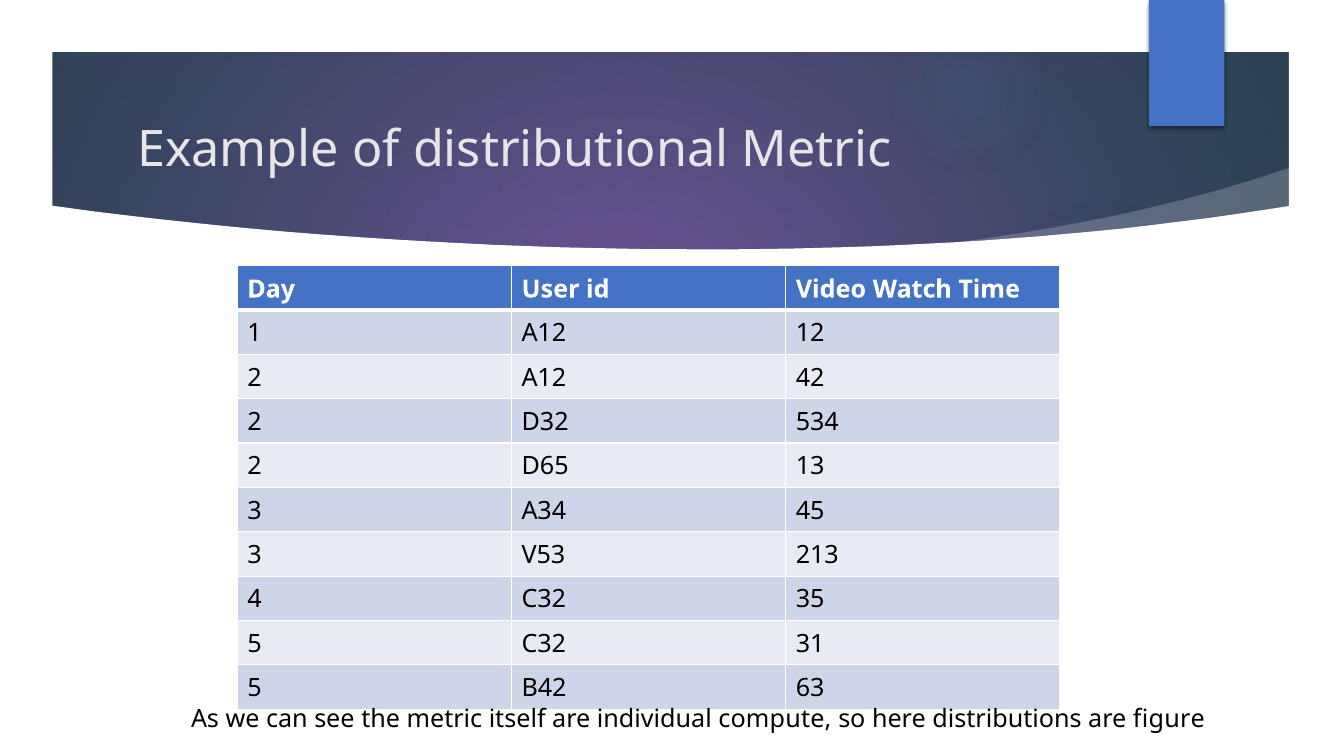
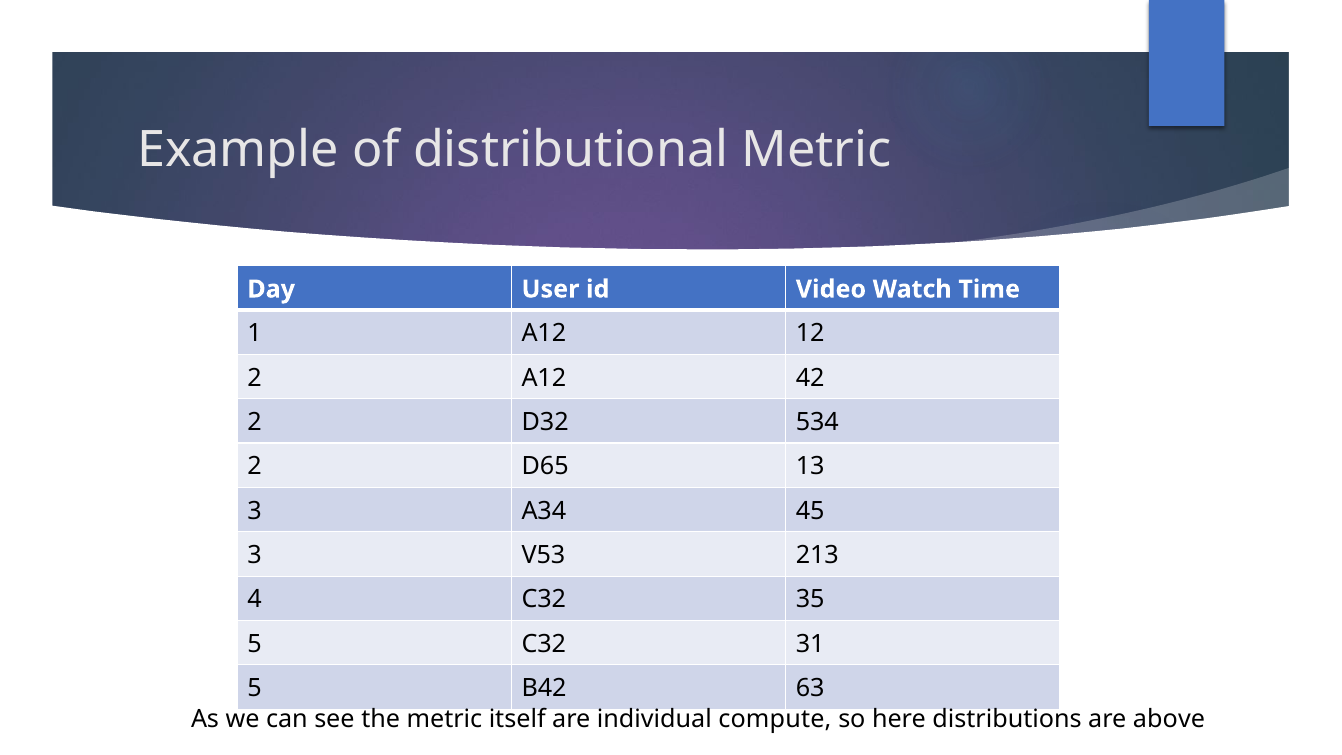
figure: figure -> above
